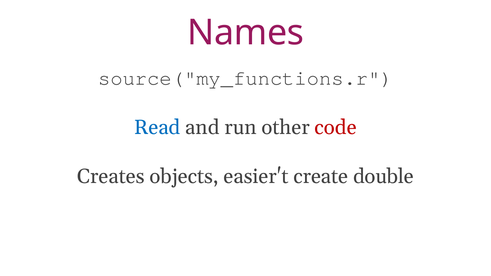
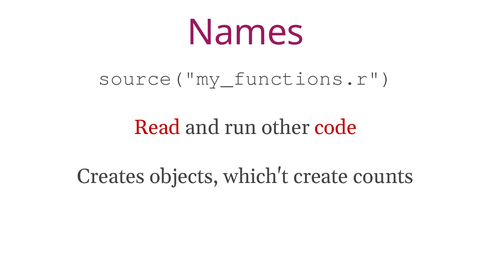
Read colour: blue -> red
easier't: easier't -> which't
double: double -> counts
